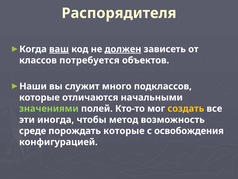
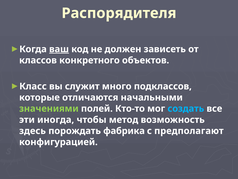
должен underline: present -> none
потребуется: потребуется -> конкретного
Наши: Наши -> Класс
создать colour: yellow -> light blue
среде: среде -> здесь
порождать которые: которые -> фабрика
освобождения: освобождения -> предполагают
